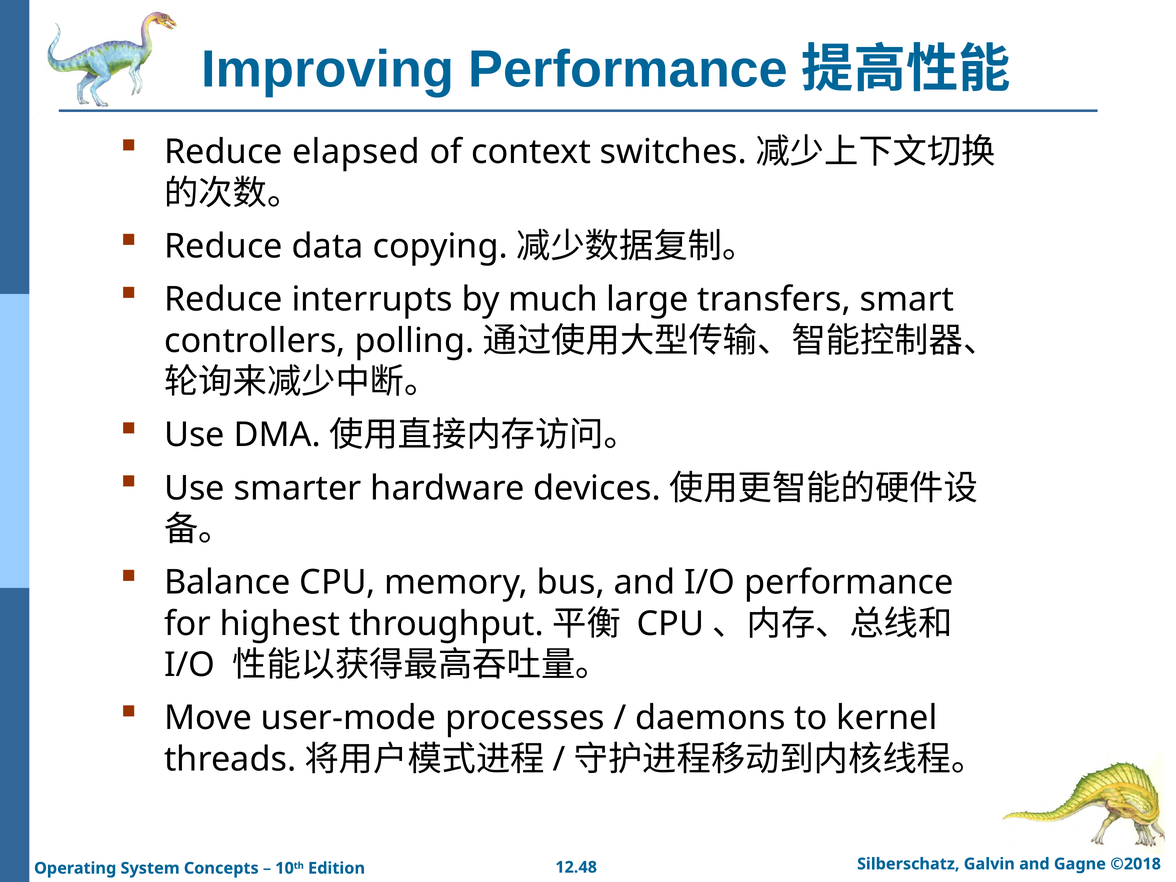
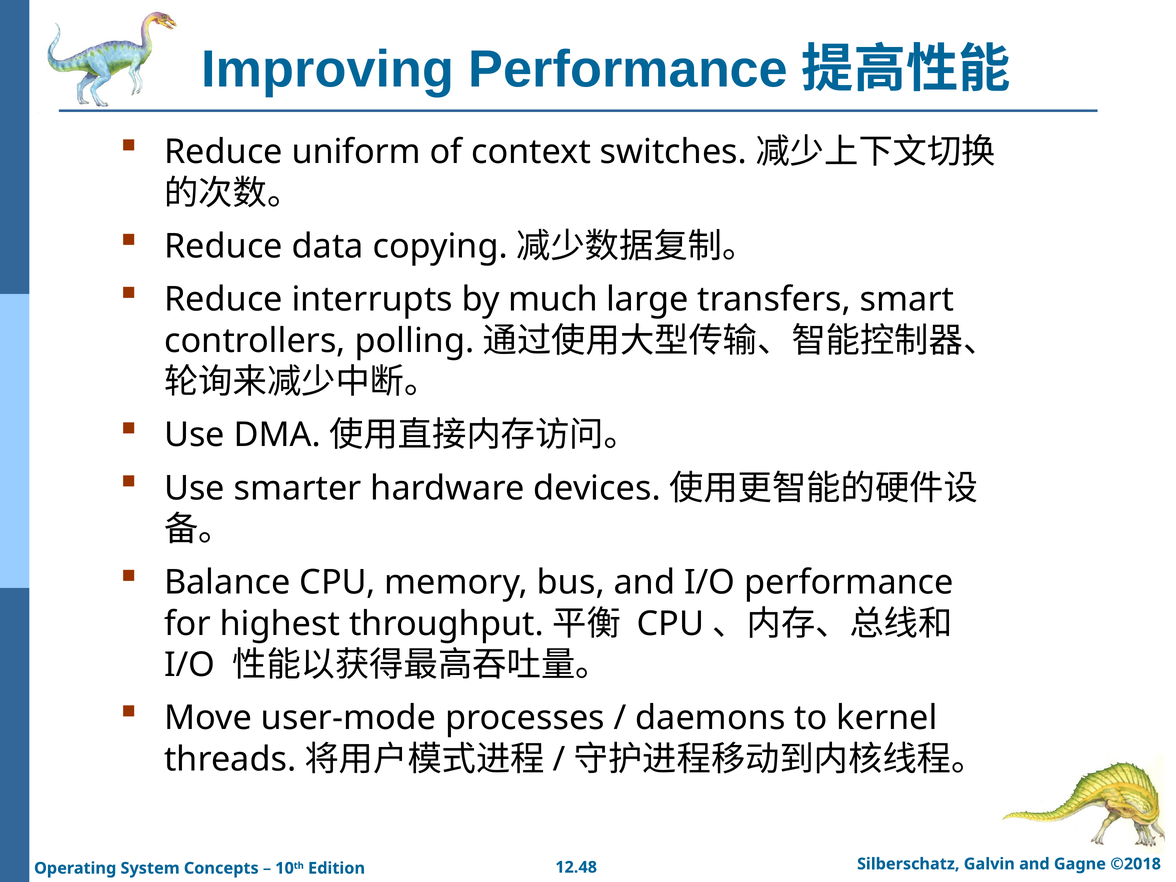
elapsed: elapsed -> uniform
